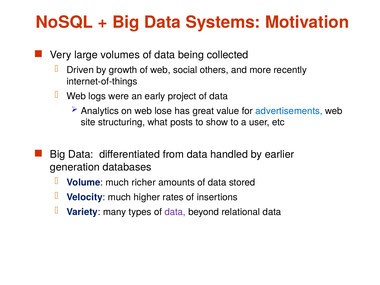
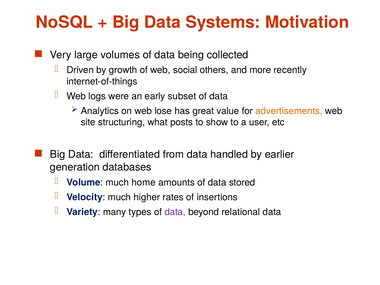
project: project -> subset
advertisements colour: blue -> orange
richer: richer -> home
